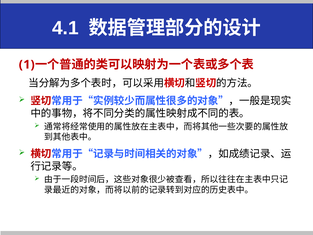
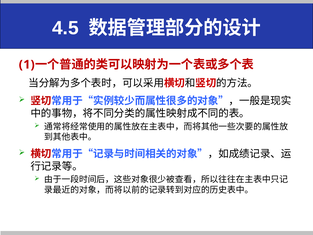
4.1: 4.1 -> 4.5
